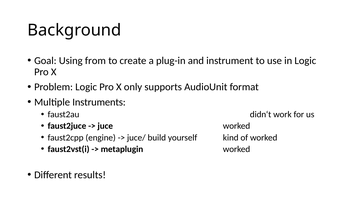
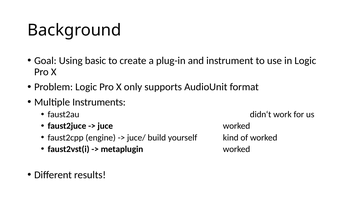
from: from -> basic
